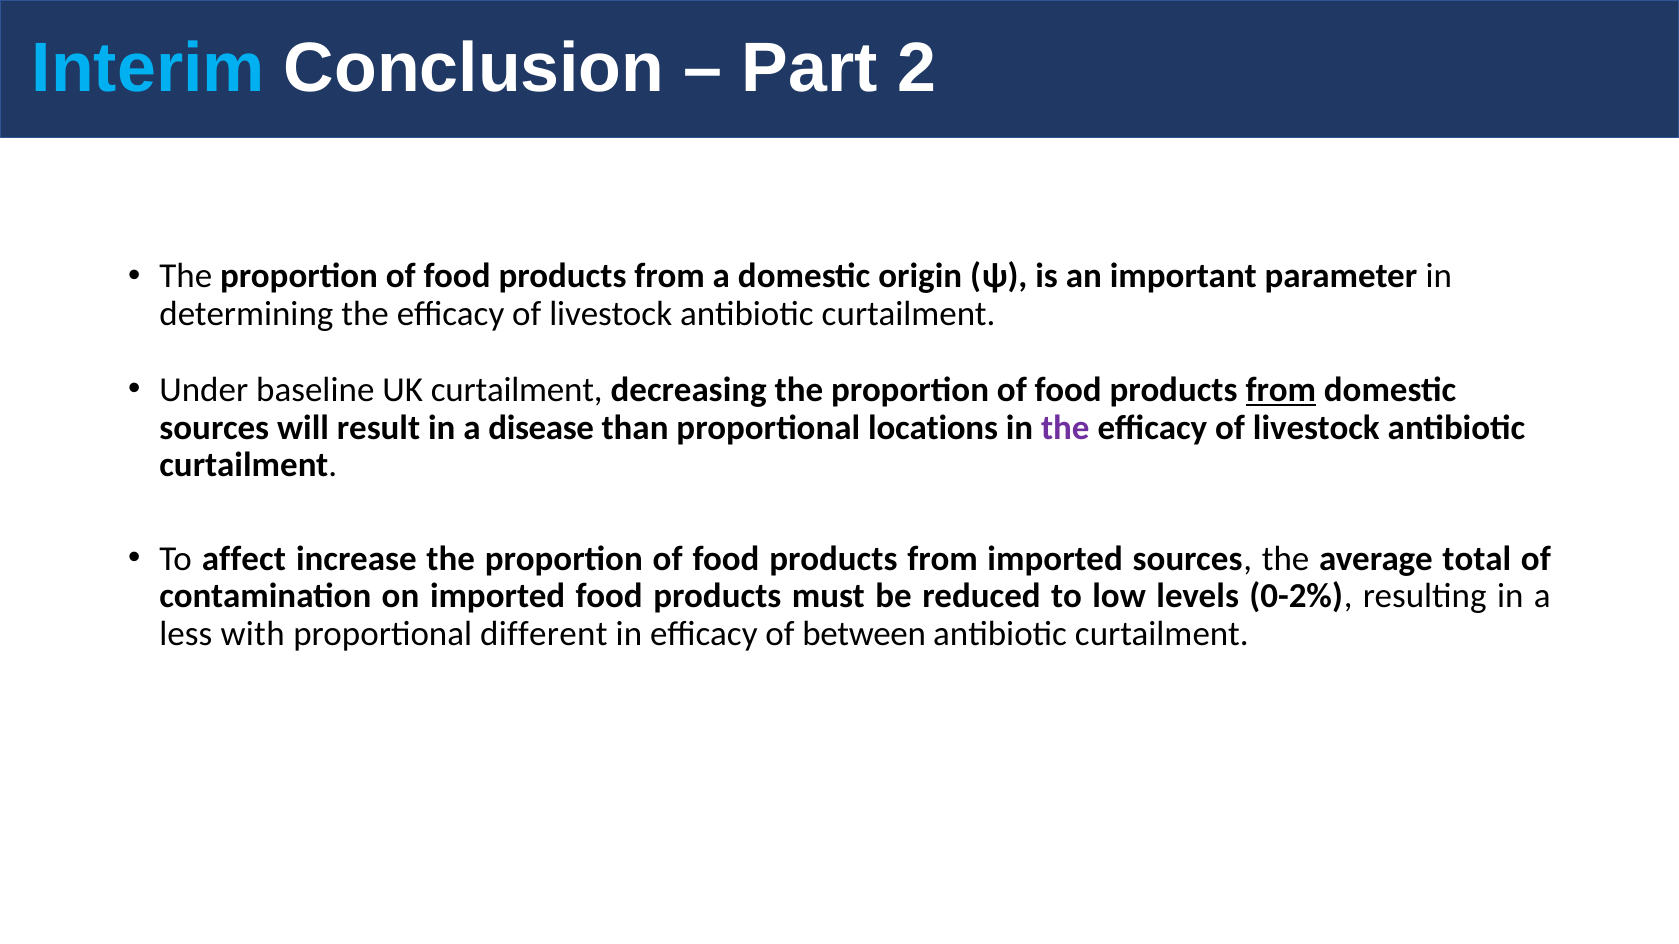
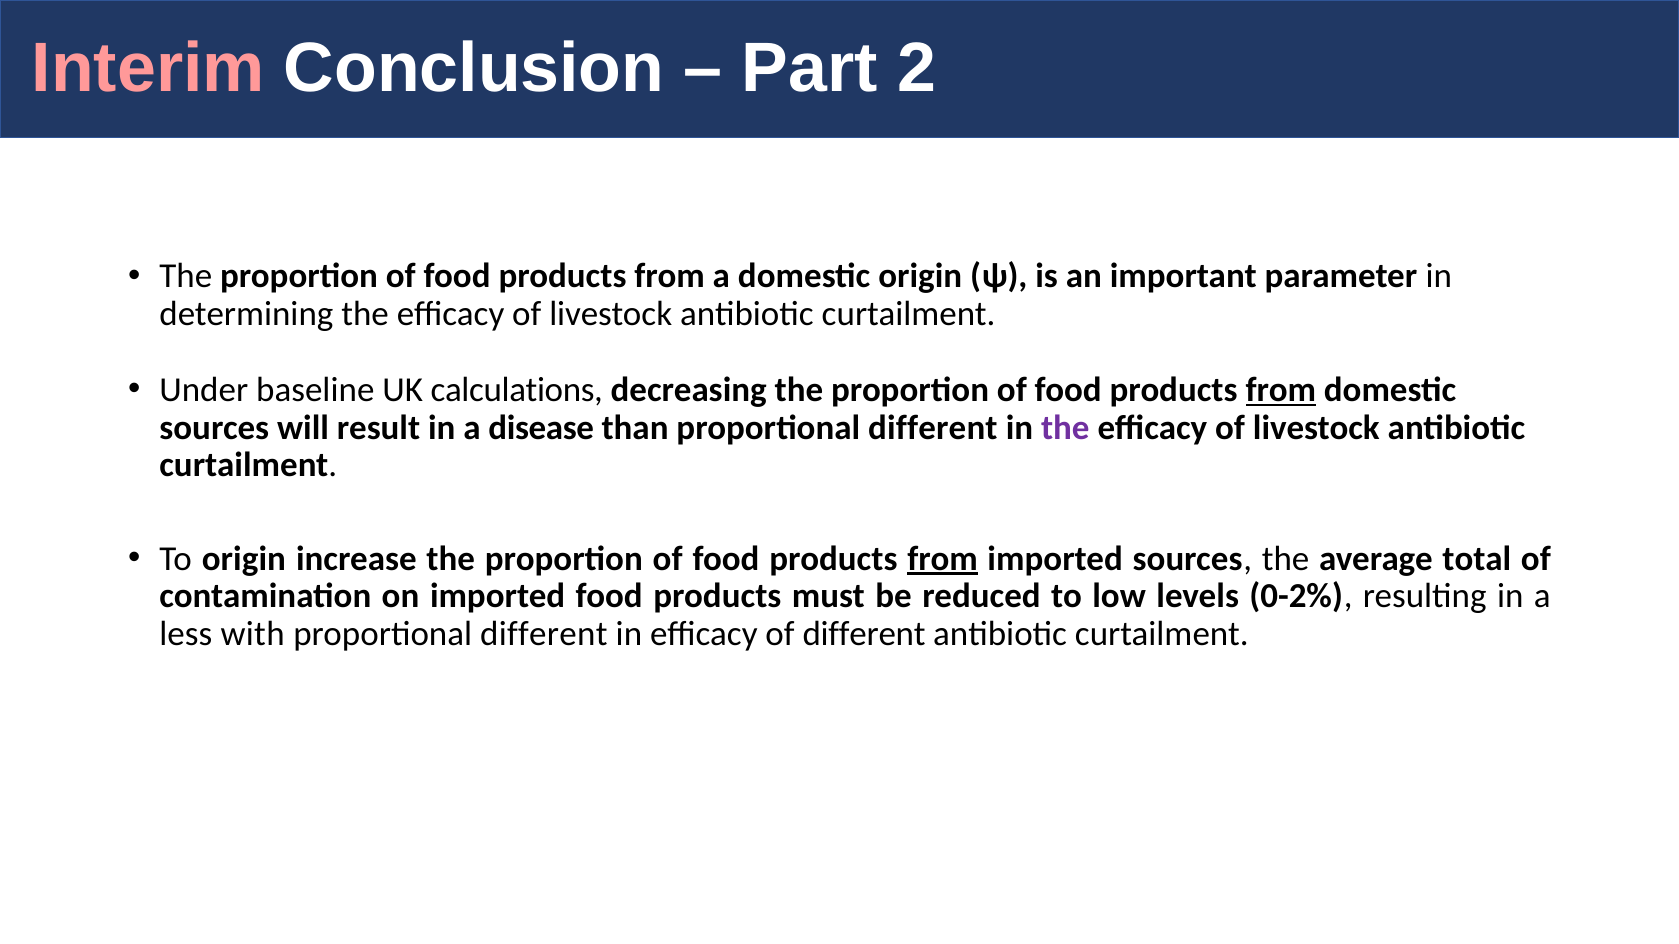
Interim colour: light blue -> pink
UK curtailment: curtailment -> calculations
than proportional locations: locations -> different
To affect: affect -> origin
from at (943, 559) underline: none -> present
of between: between -> different
